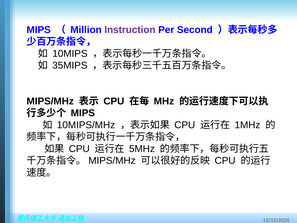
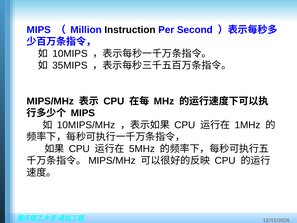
Instruction colour: purple -> black
